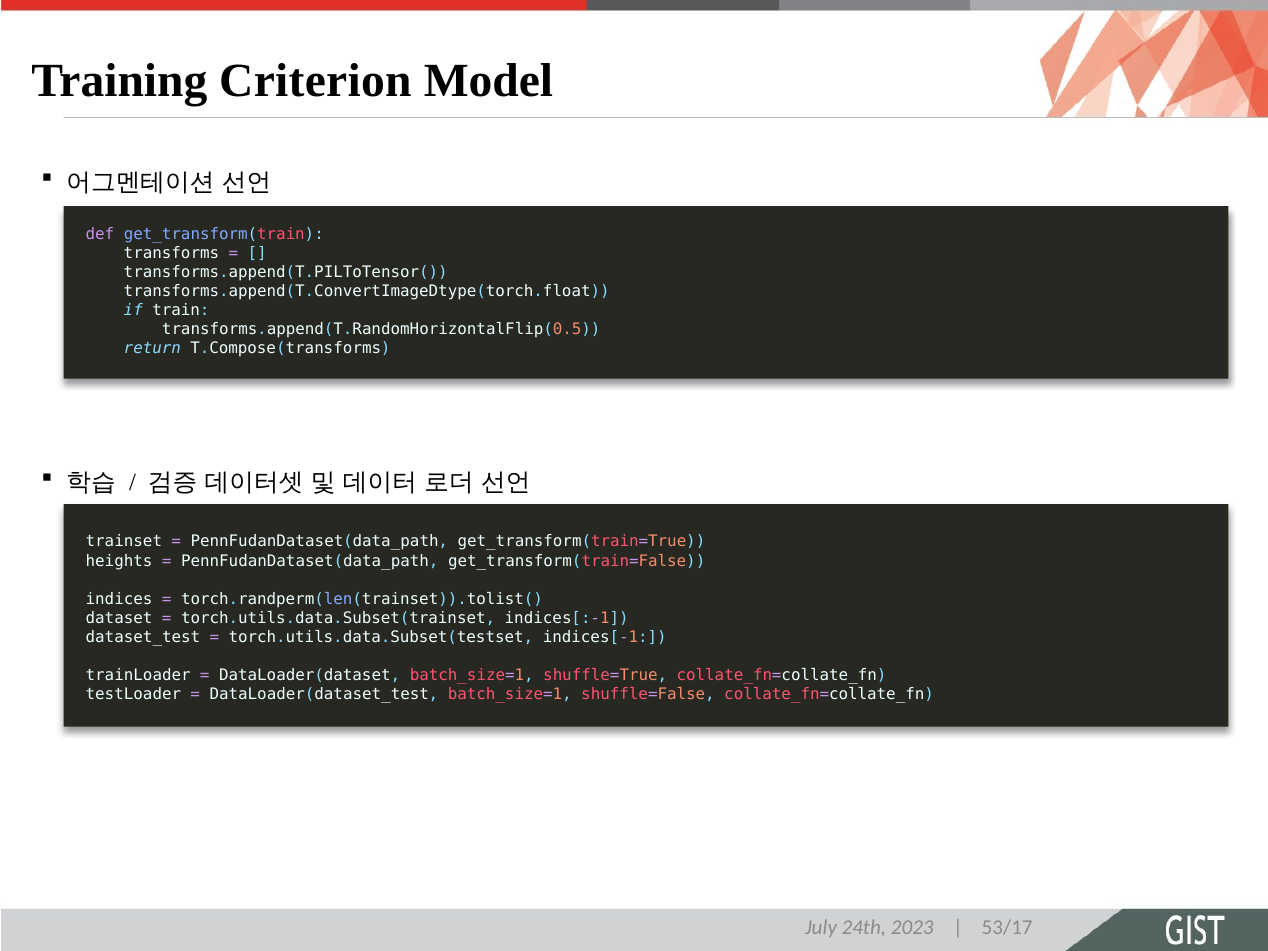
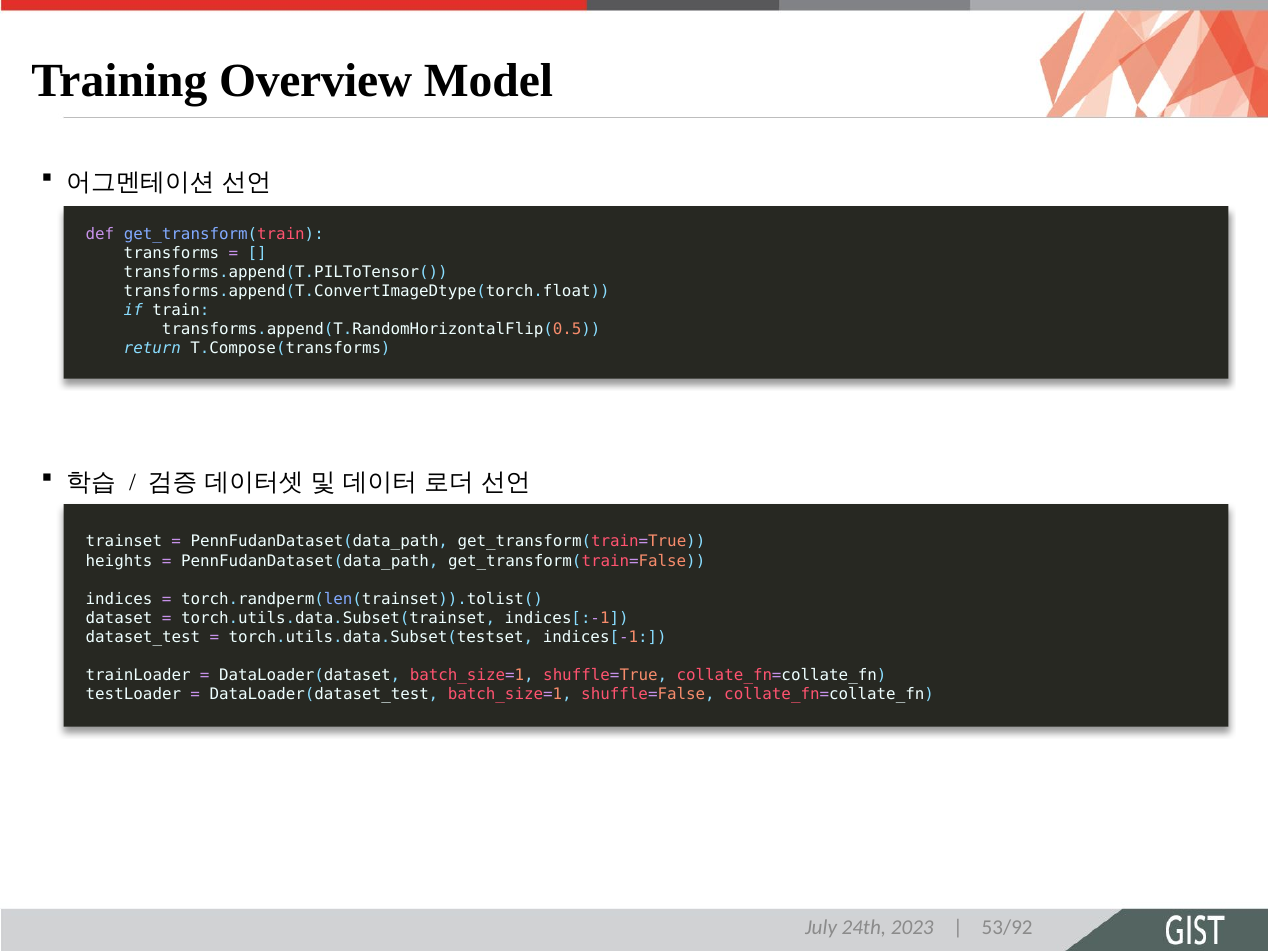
Criterion: Criterion -> Overview
53/17: 53/17 -> 53/92
